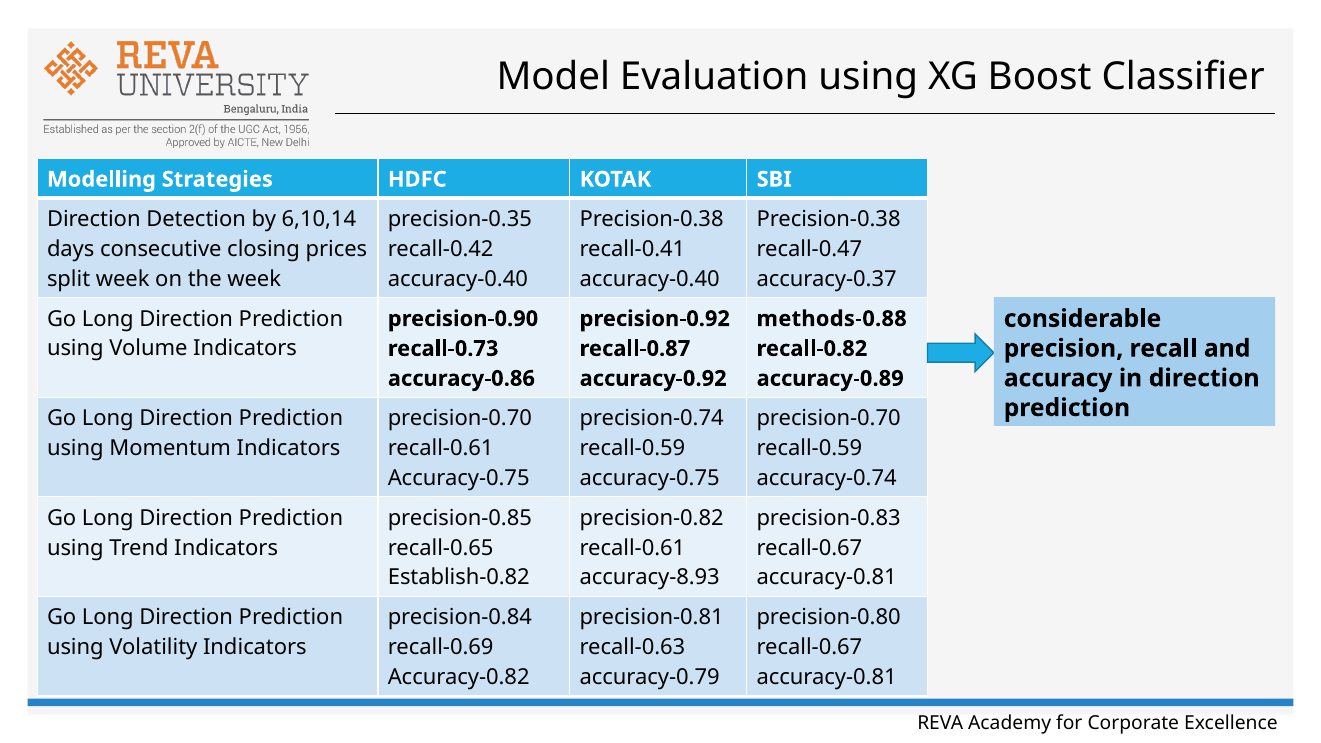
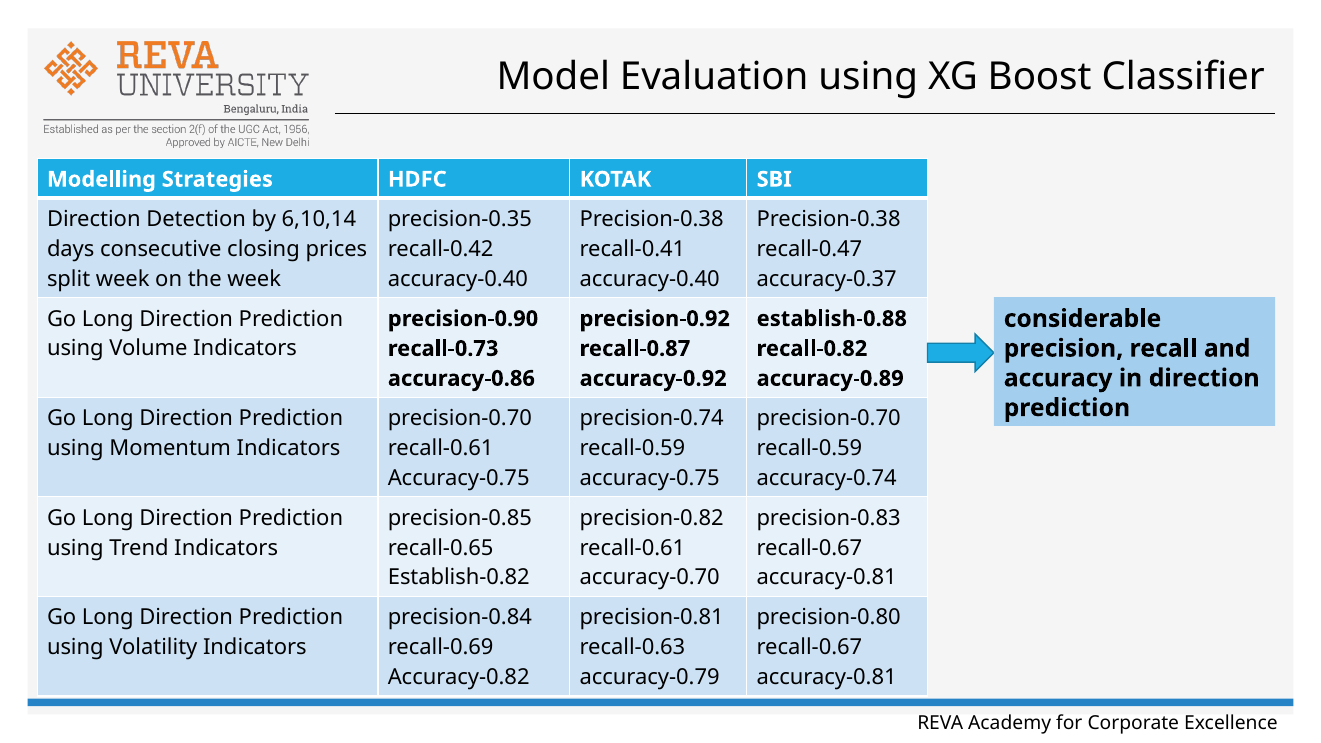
methods-0.88: methods-0.88 -> establish-0.88
accuracy-8.93: accuracy-8.93 -> accuracy-0.70
